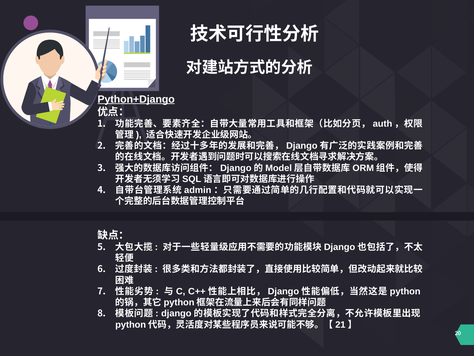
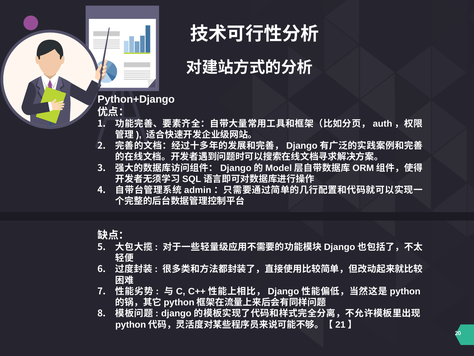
Python+Django underline: present -> none
